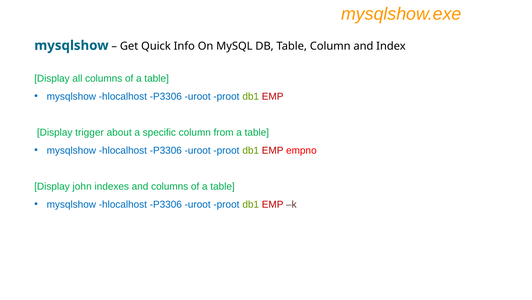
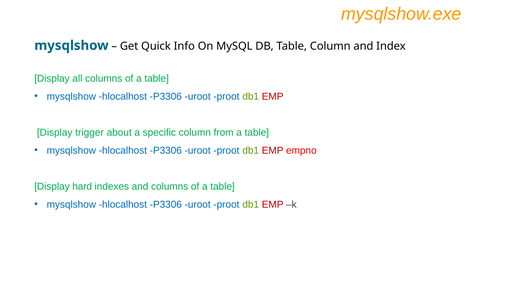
john: john -> hard
